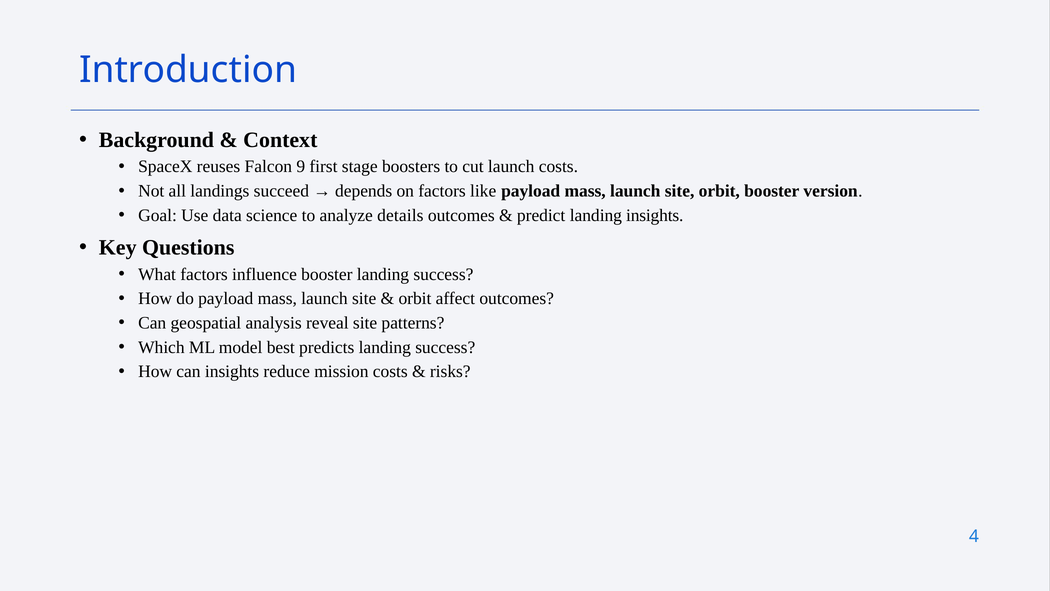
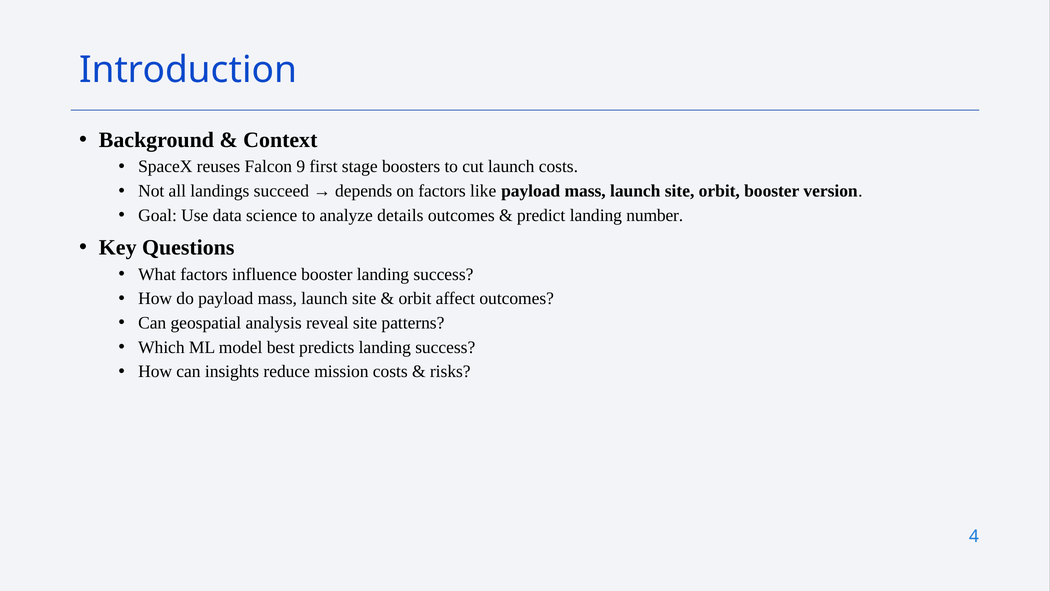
landing insights: insights -> number
